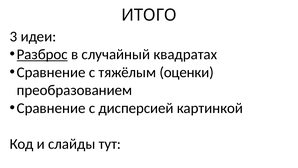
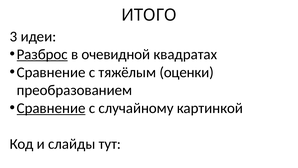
случайный: случайный -> очевидной
Сравнение at (51, 108) underline: none -> present
дисперсией: дисперсией -> случайному
